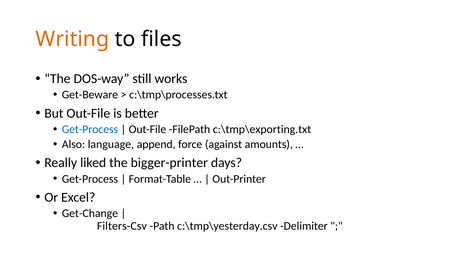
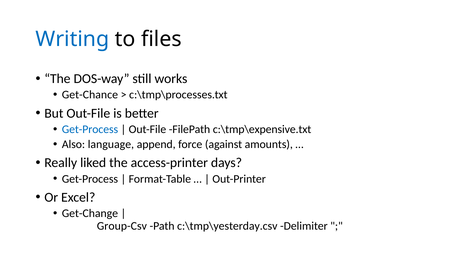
Writing colour: orange -> blue
Get-Beware: Get-Beware -> Get-Chance
c:\tmp\exporting.txt: c:\tmp\exporting.txt -> c:\tmp\expensive.txt
bigger-printer: bigger-printer -> access-printer
Filters-Csv: Filters-Csv -> Group-Csv
